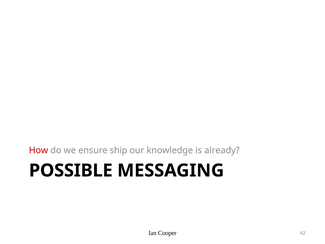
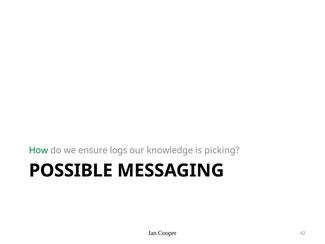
How colour: red -> green
ship: ship -> logs
already: already -> picking
